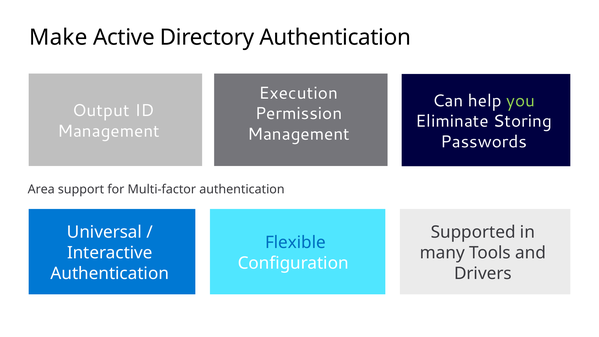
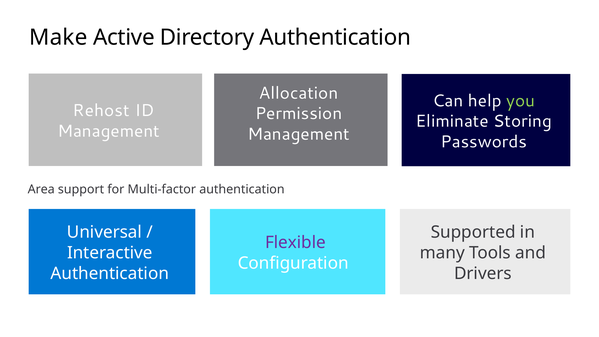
Execution: Execution -> Allocation
Output: Output -> Rehost
Flexible colour: blue -> purple
